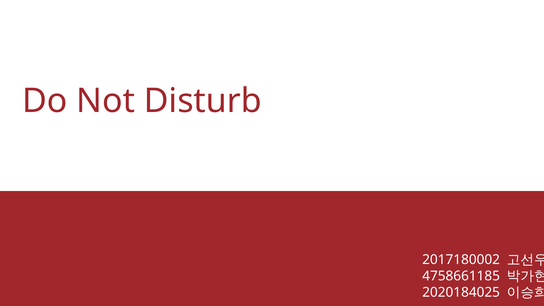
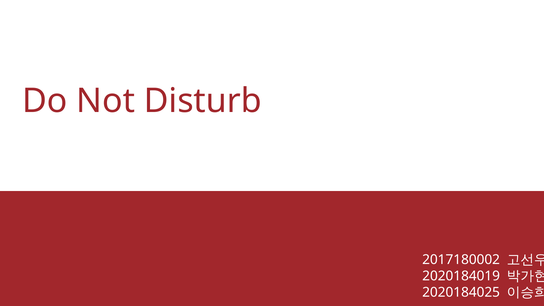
4758661185: 4758661185 -> 2020184019
